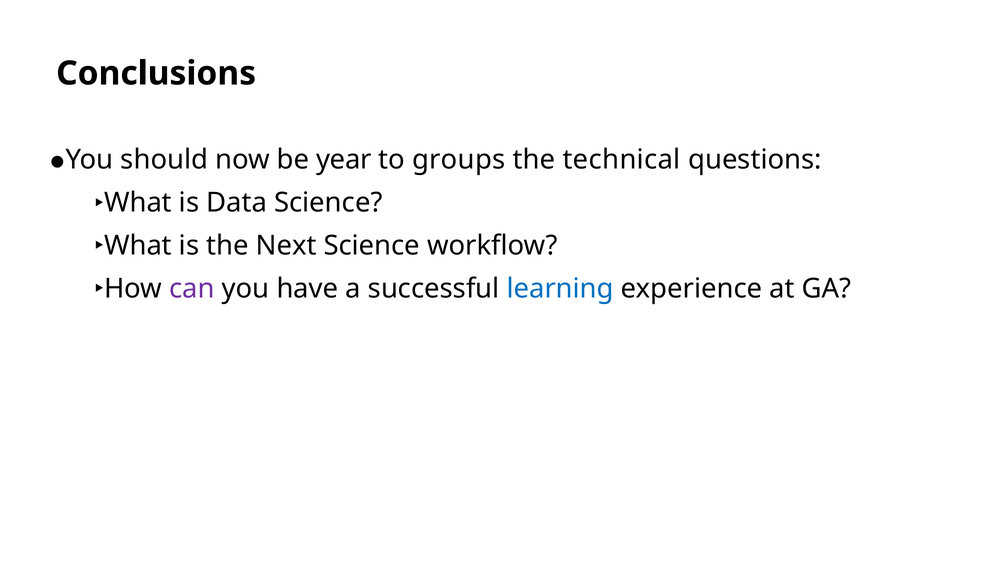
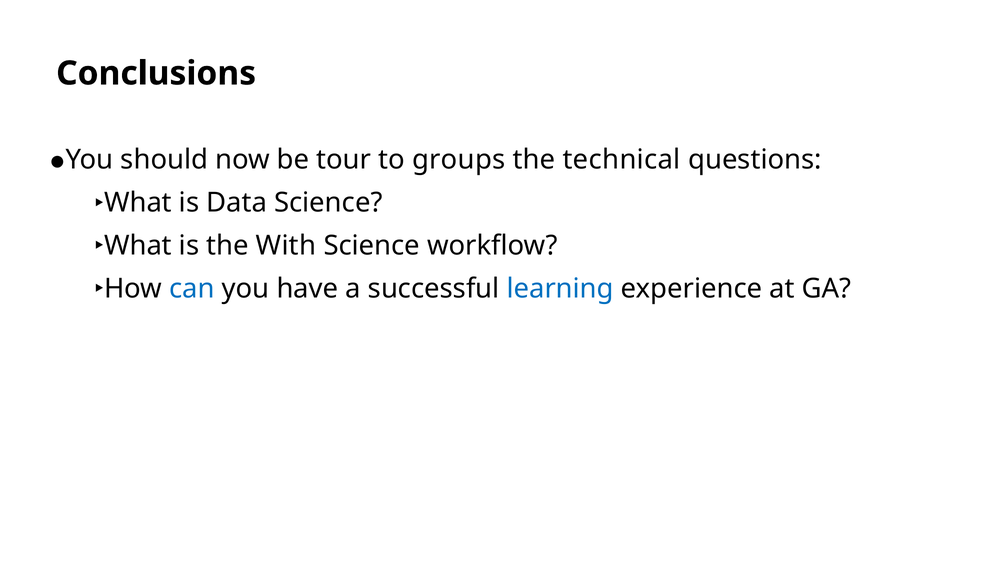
year: year -> tour
Next: Next -> With
can colour: purple -> blue
